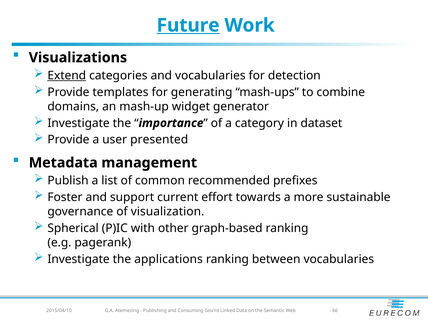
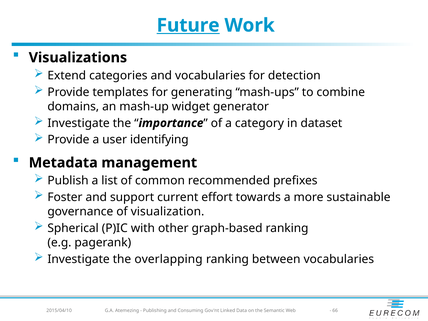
Extend underline: present -> none
presented: presented -> identifying
applications: applications -> overlapping
